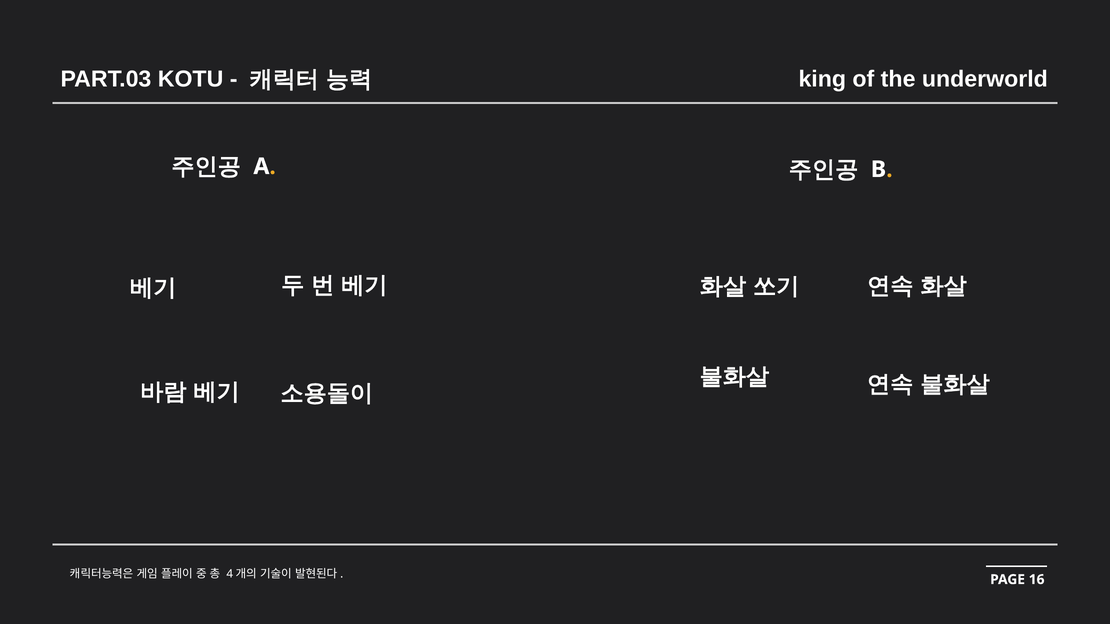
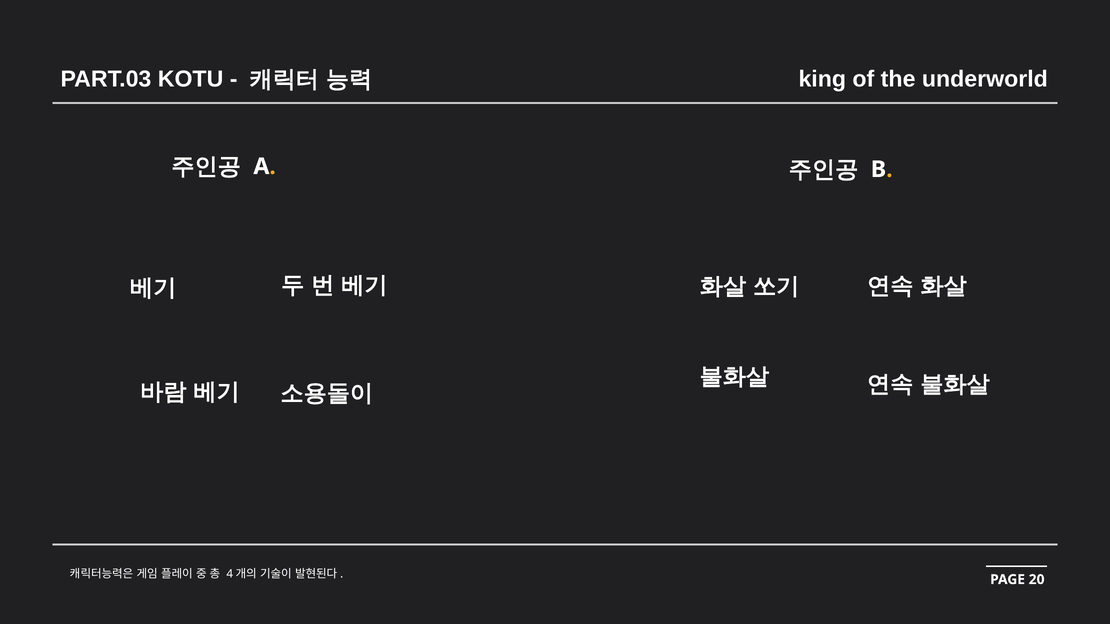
16: 16 -> 20
